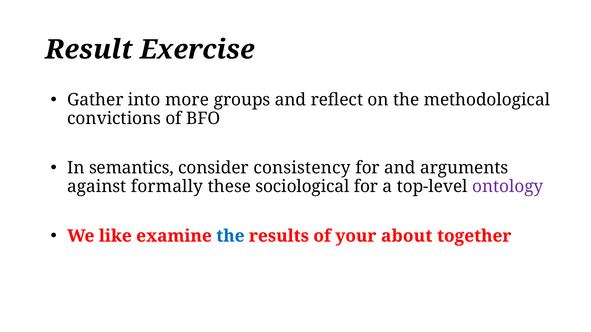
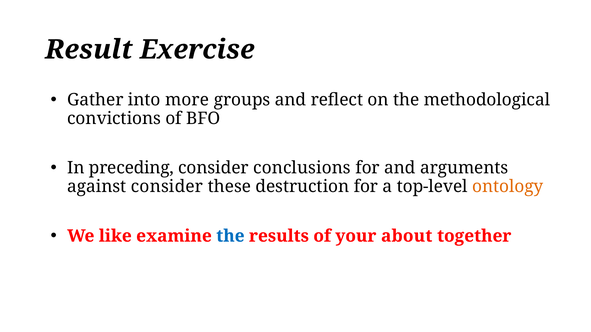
semantics: semantics -> preceding
consistency: consistency -> conclusions
against formally: formally -> consider
sociological: sociological -> destruction
ontology colour: purple -> orange
